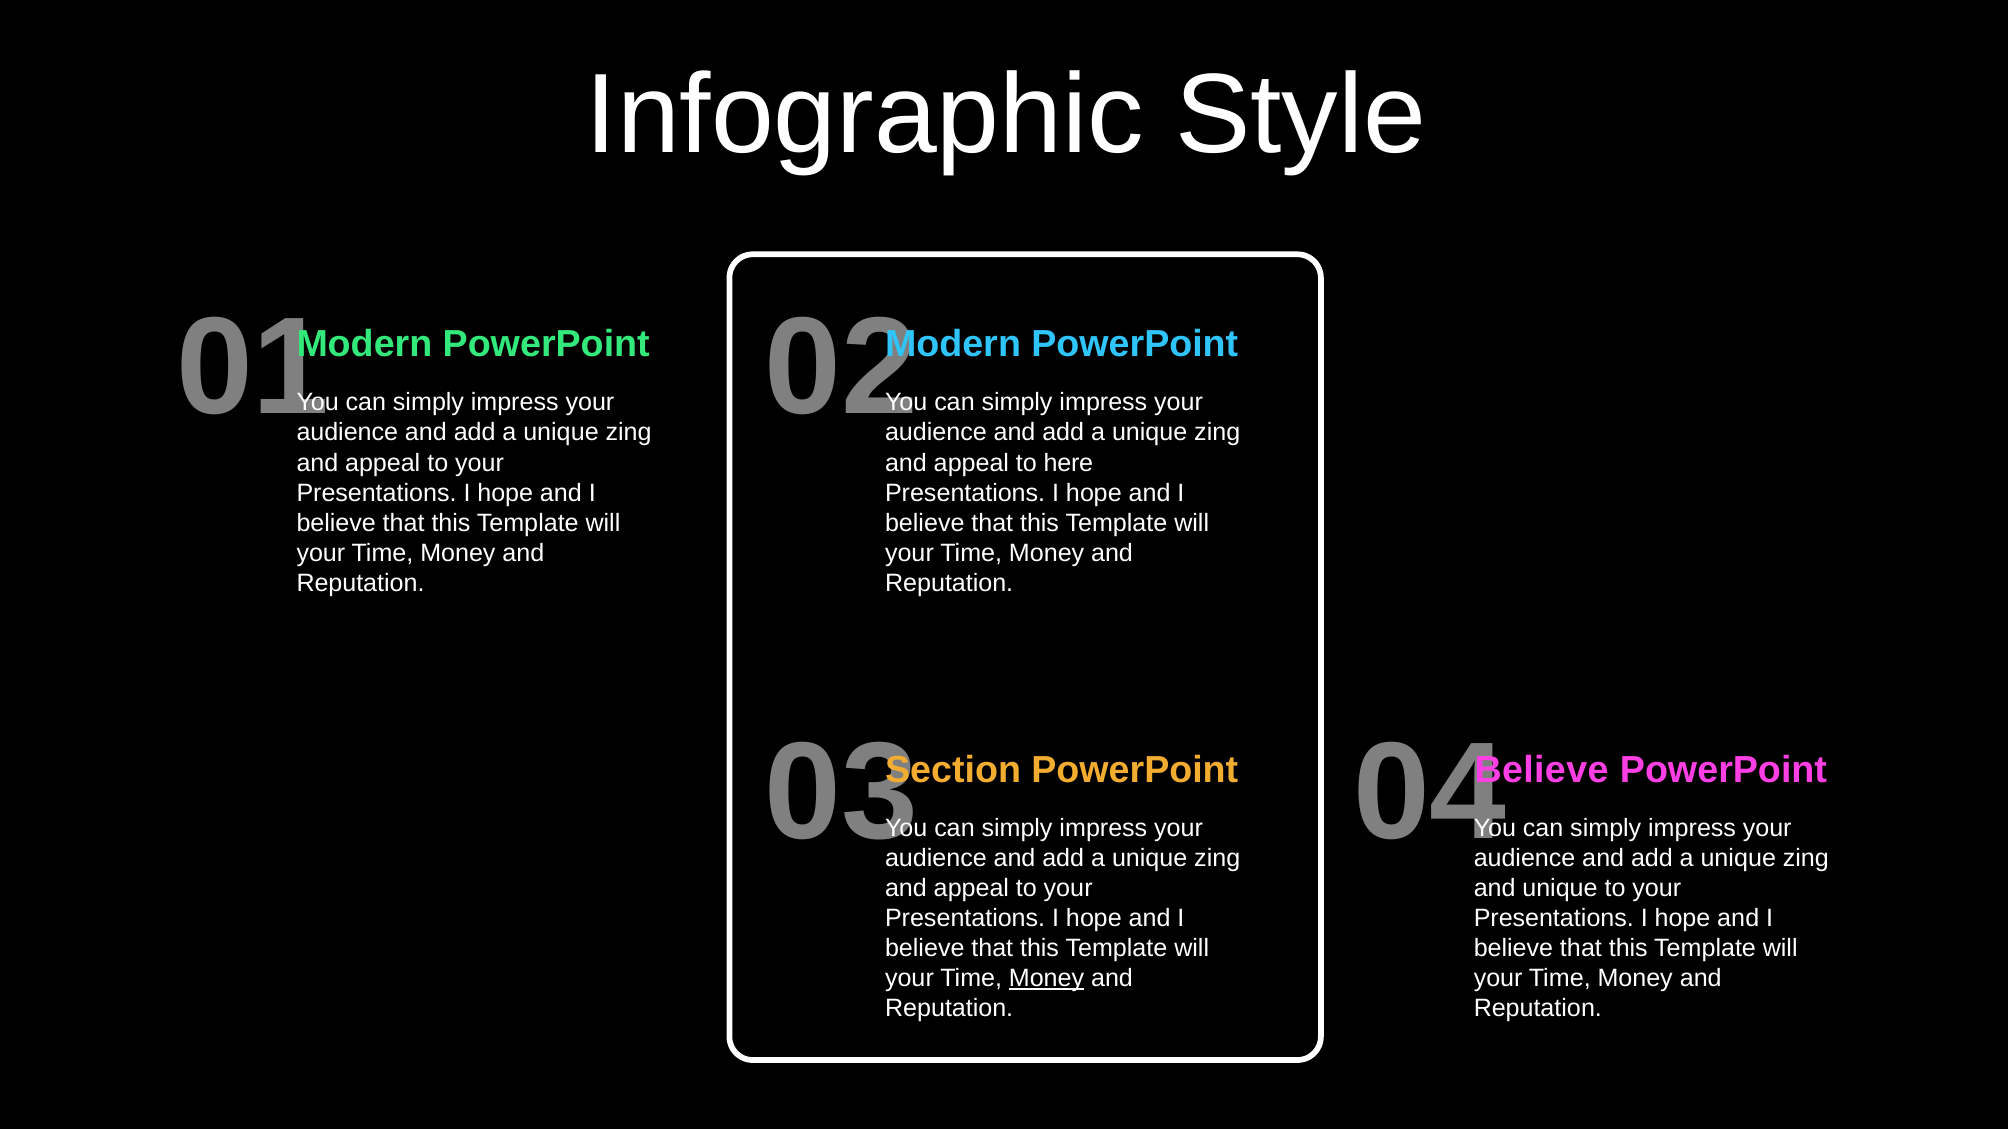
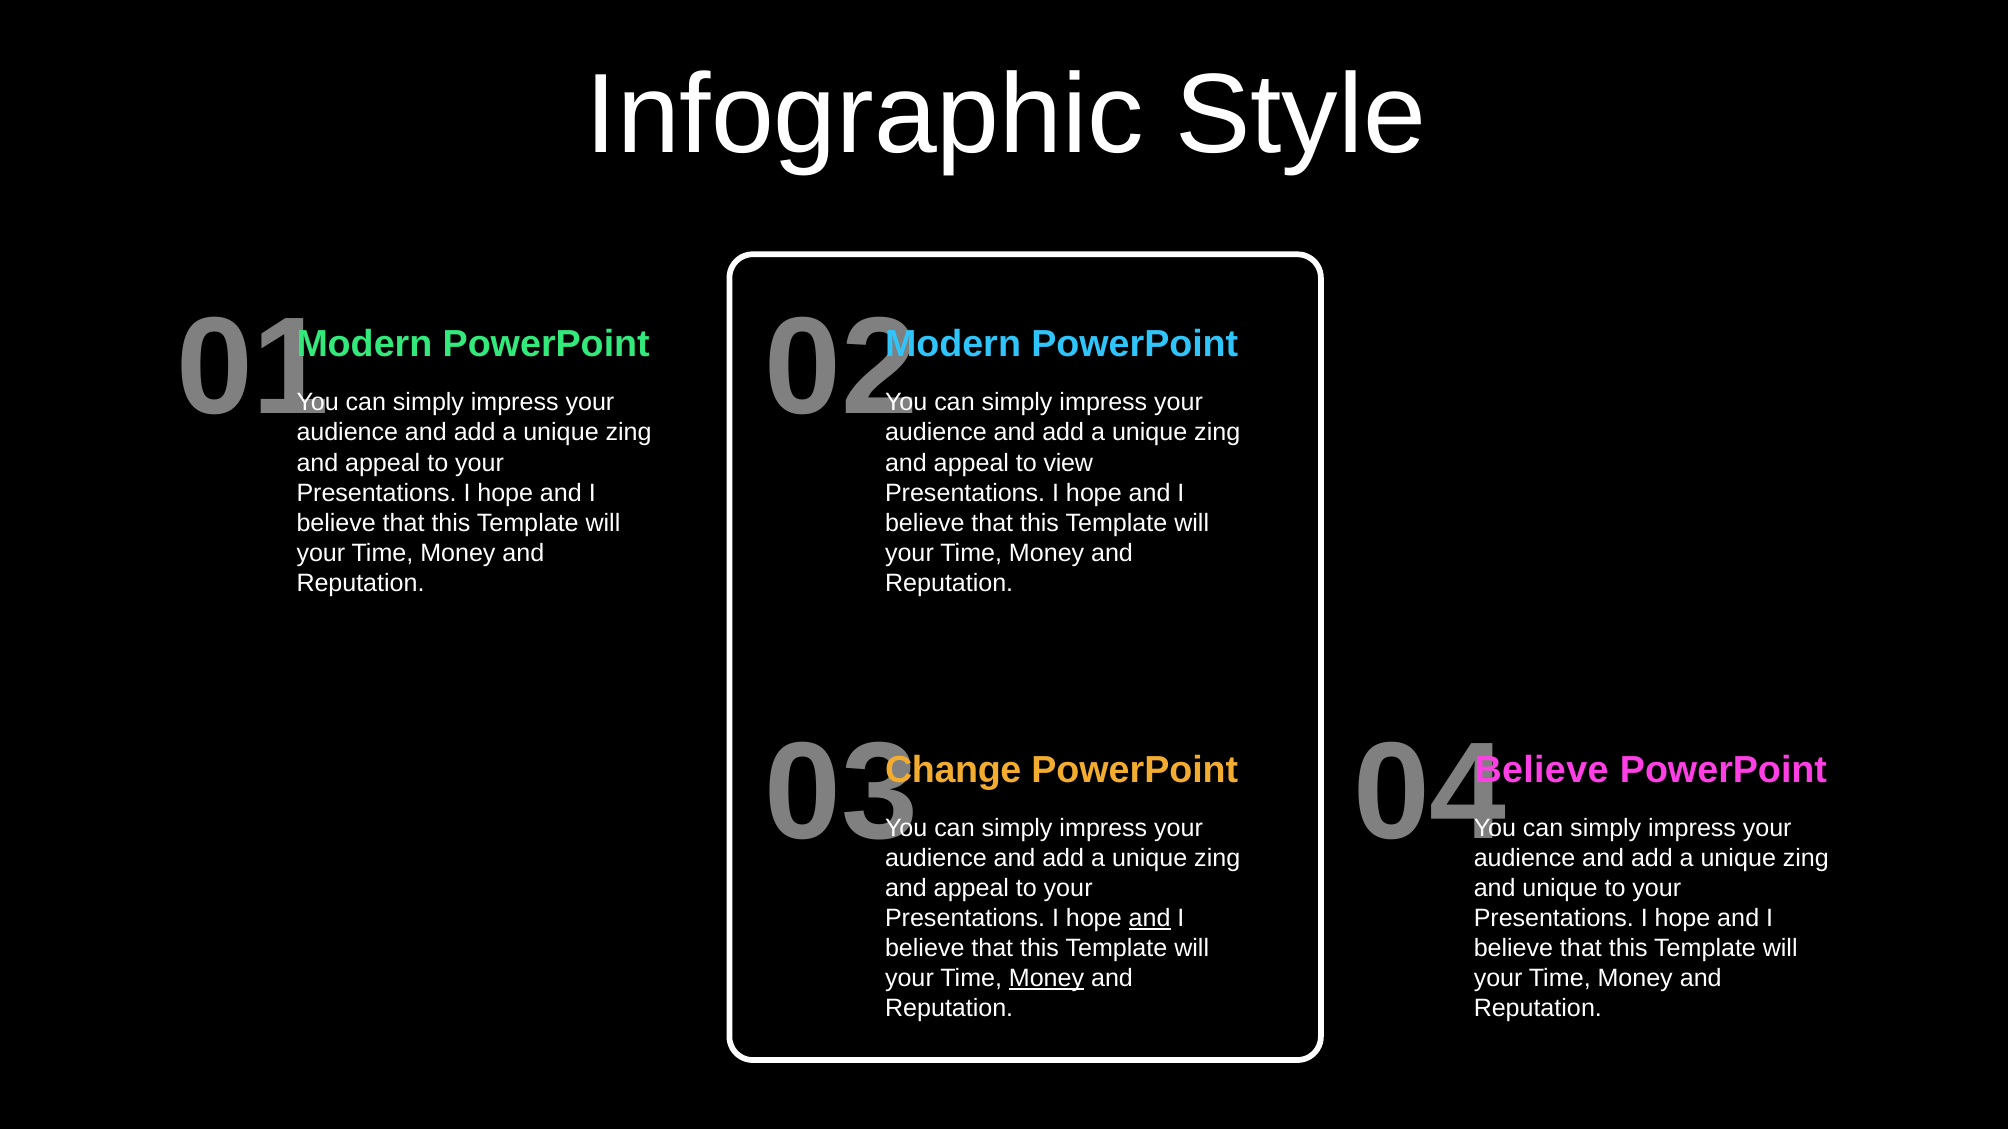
here: here -> view
Section: Section -> Change
and at (1150, 919) underline: none -> present
